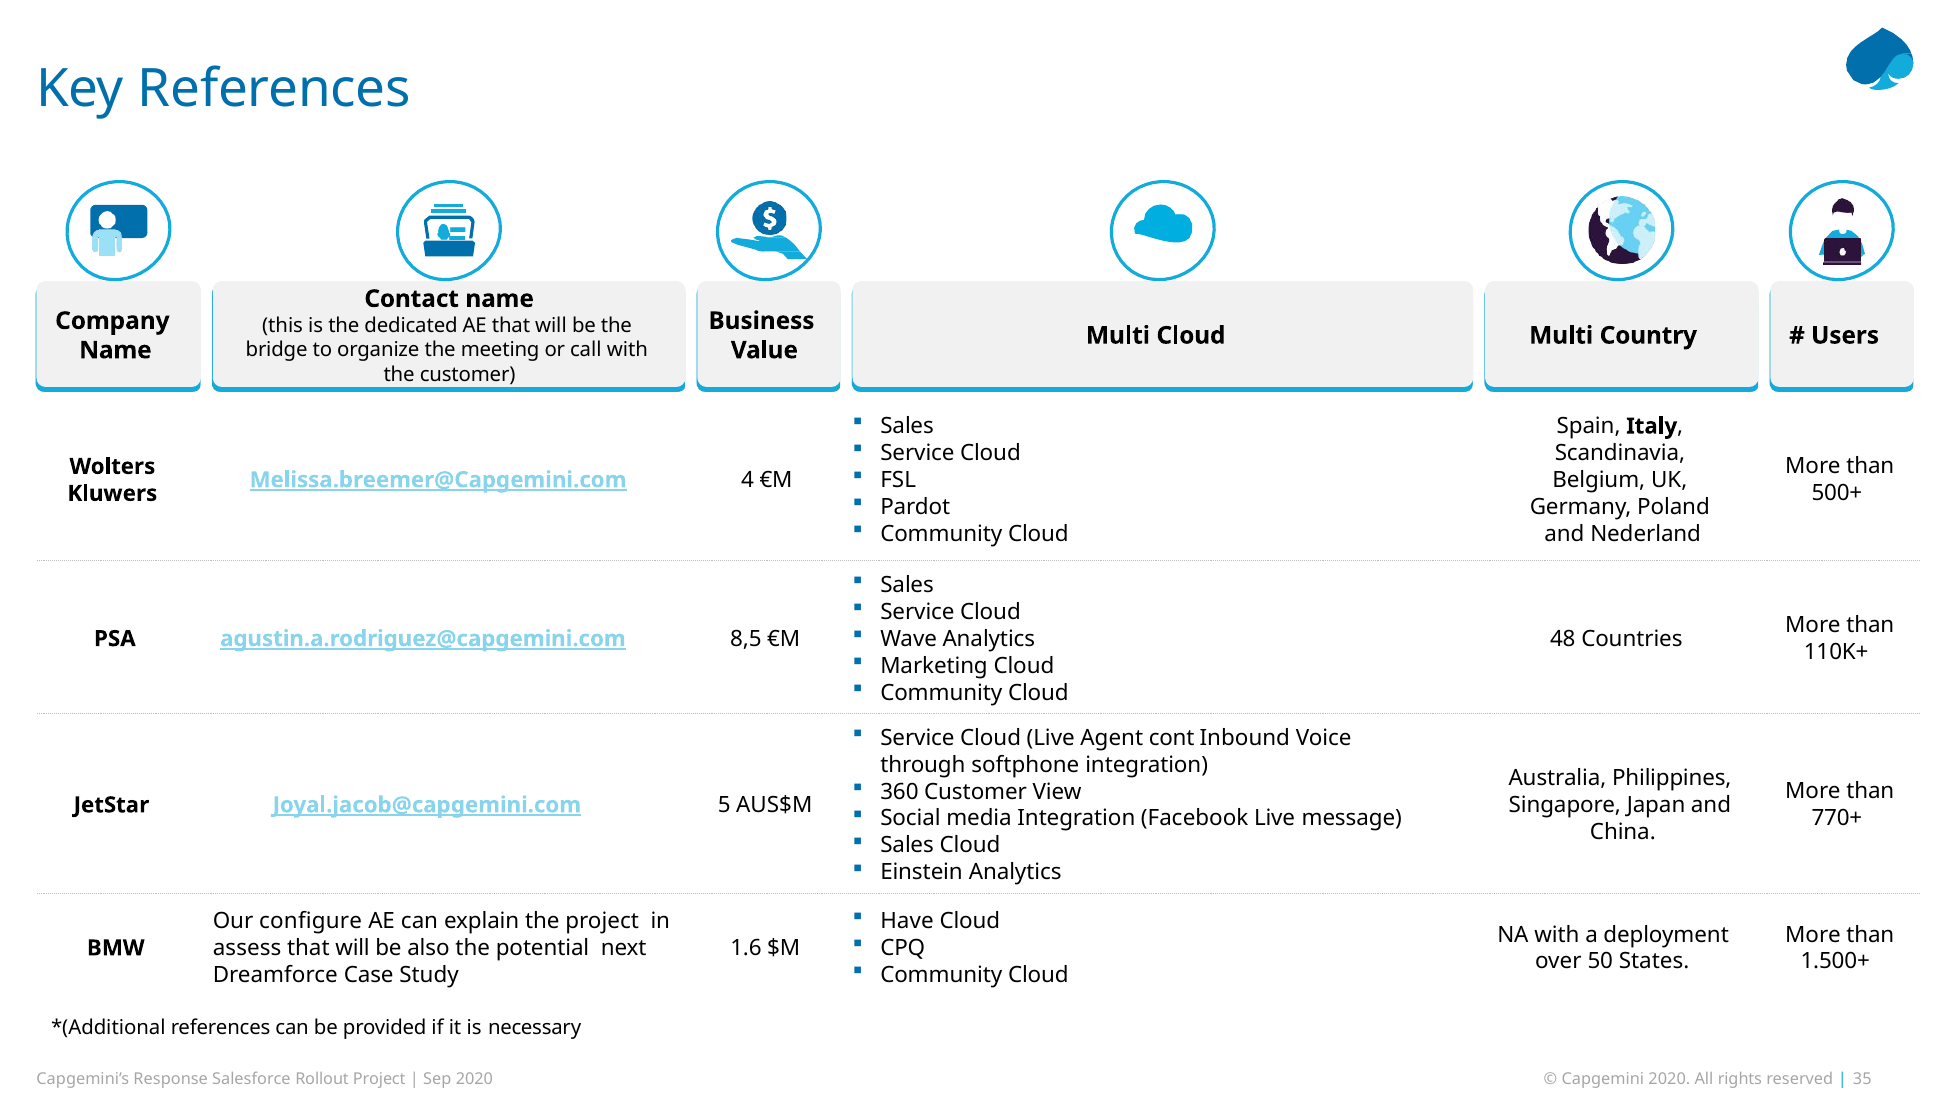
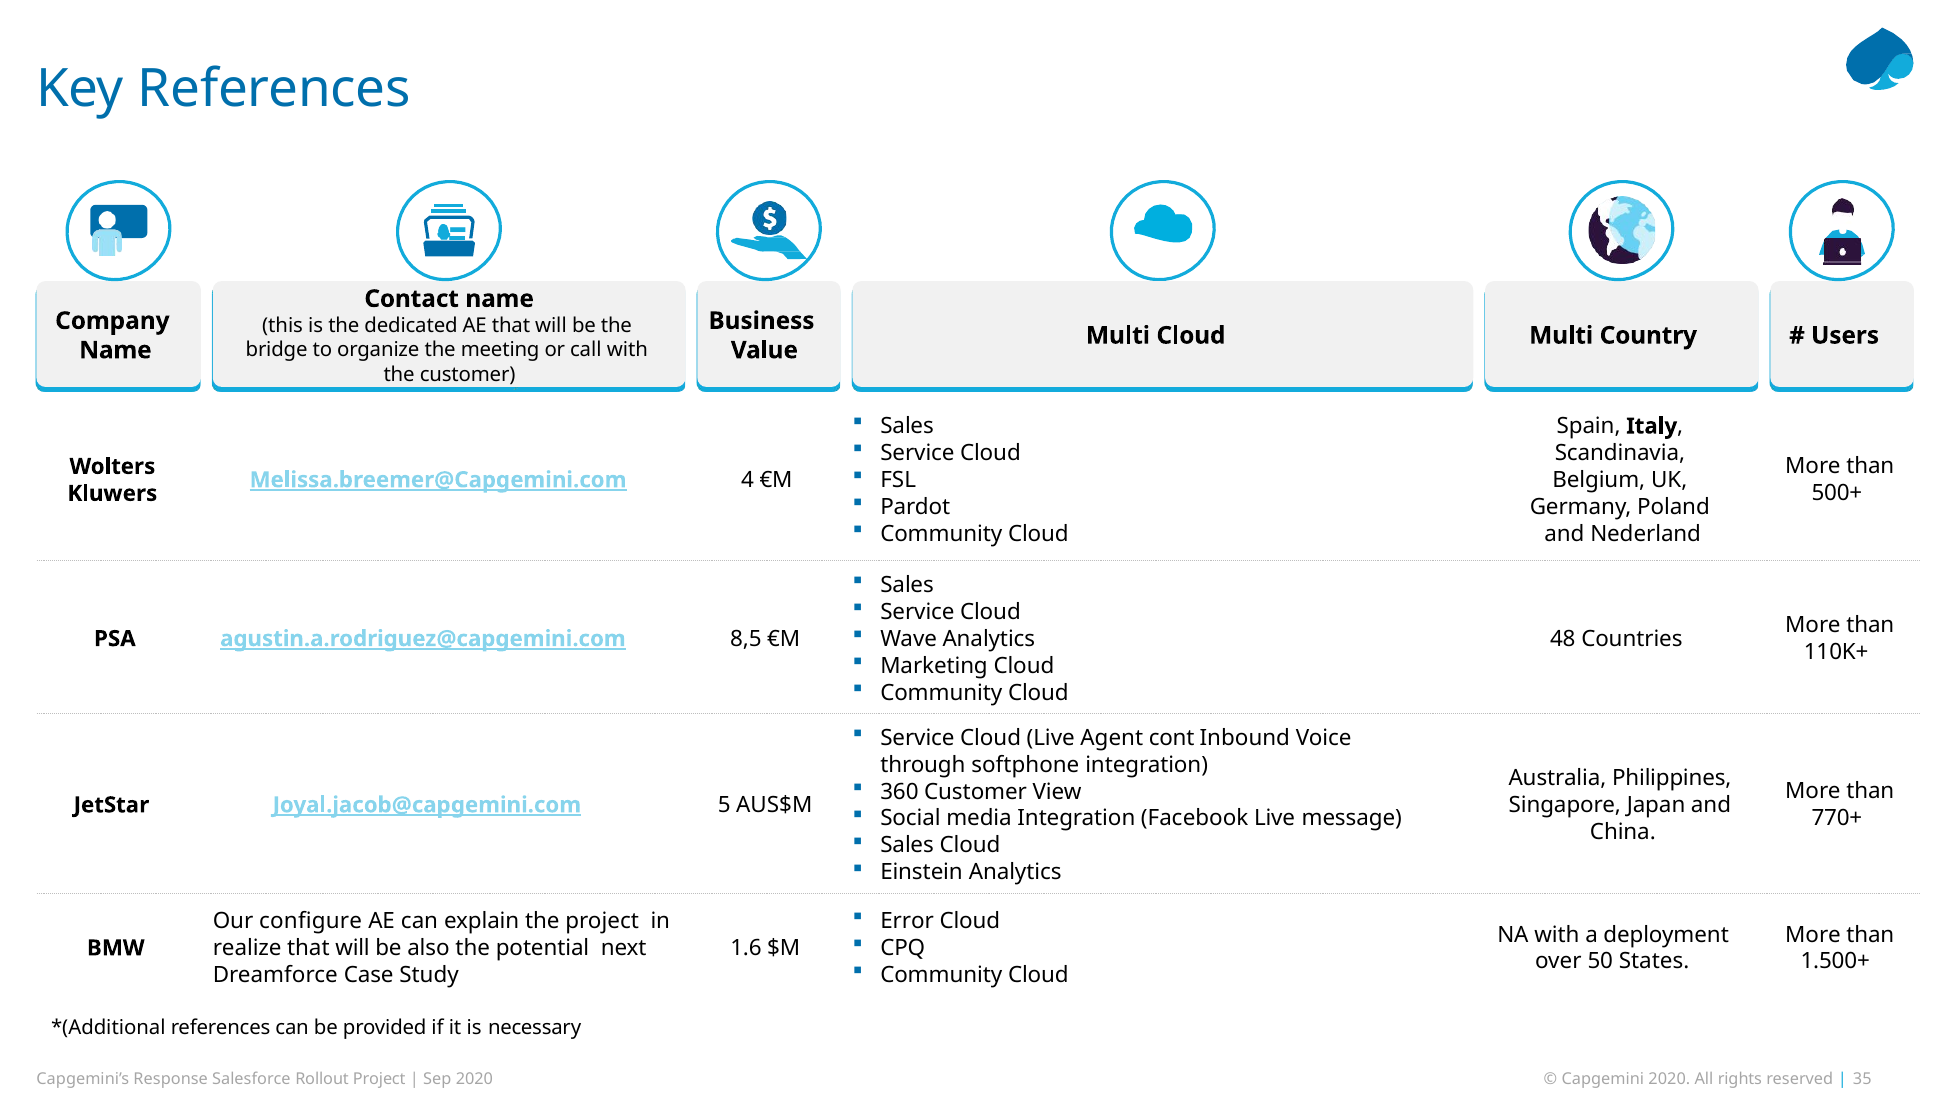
Have: Have -> Error
assess: assess -> realize
